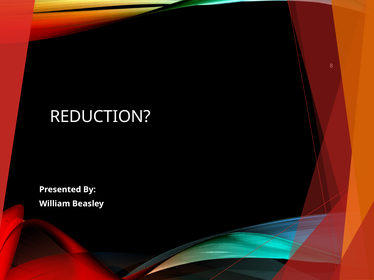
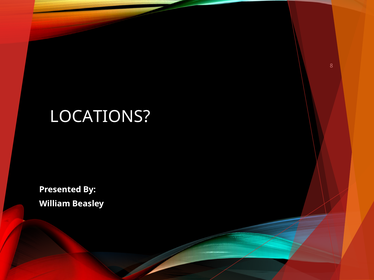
REDUCTION: REDUCTION -> LOCATIONS
